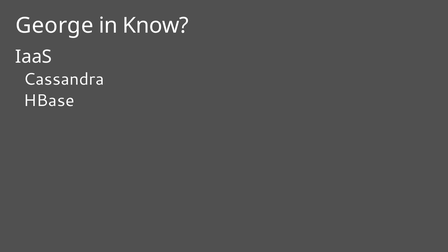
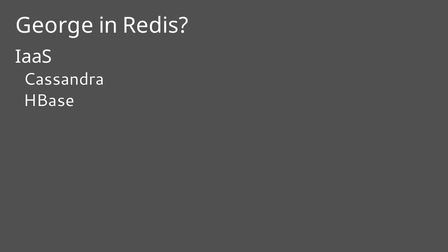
Know: Know -> Redis
